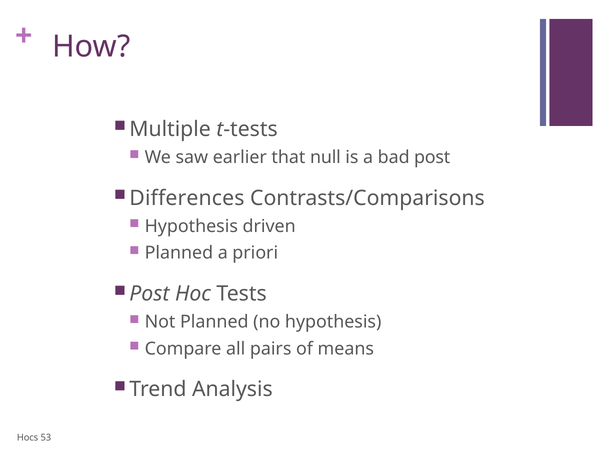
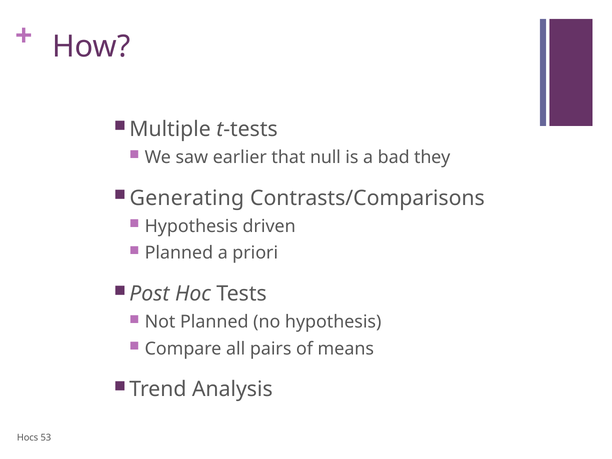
bad post: post -> they
Differences: Differences -> Generating
